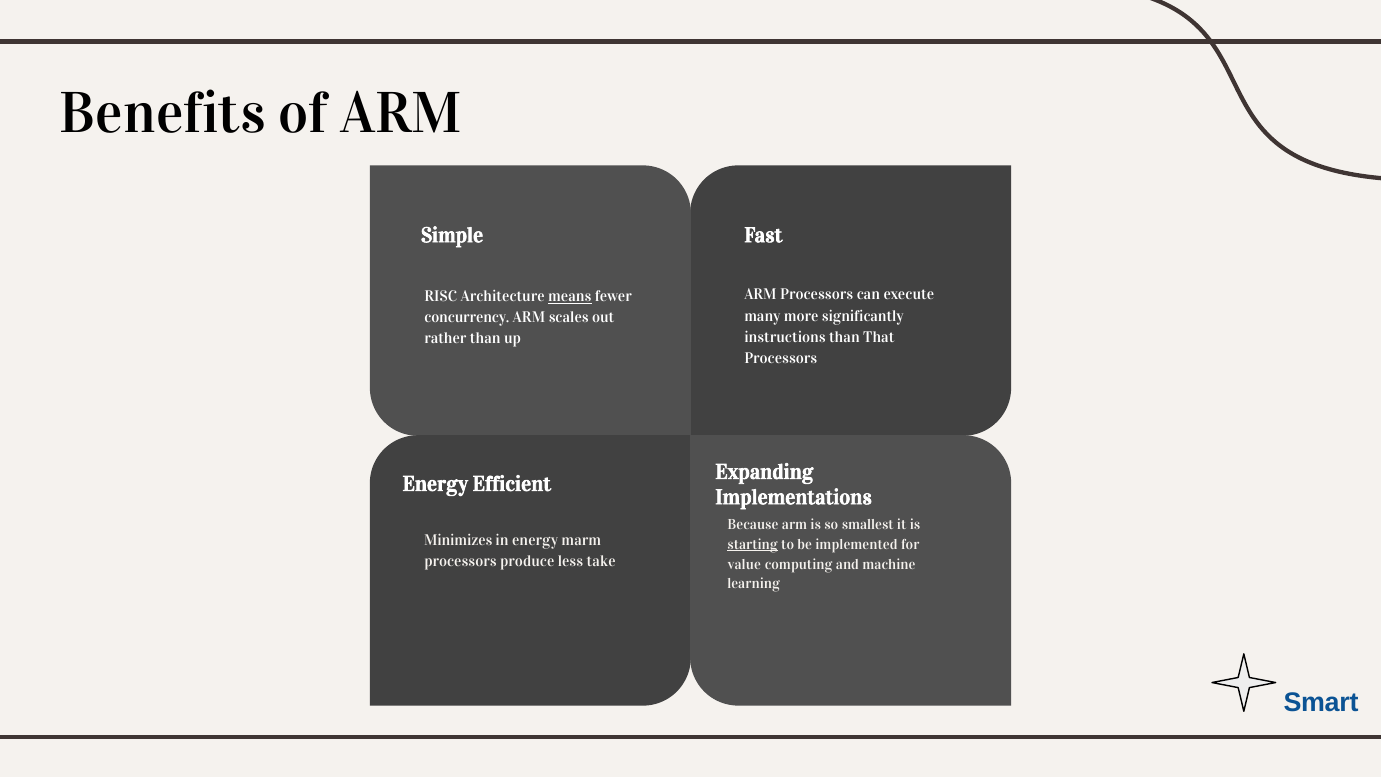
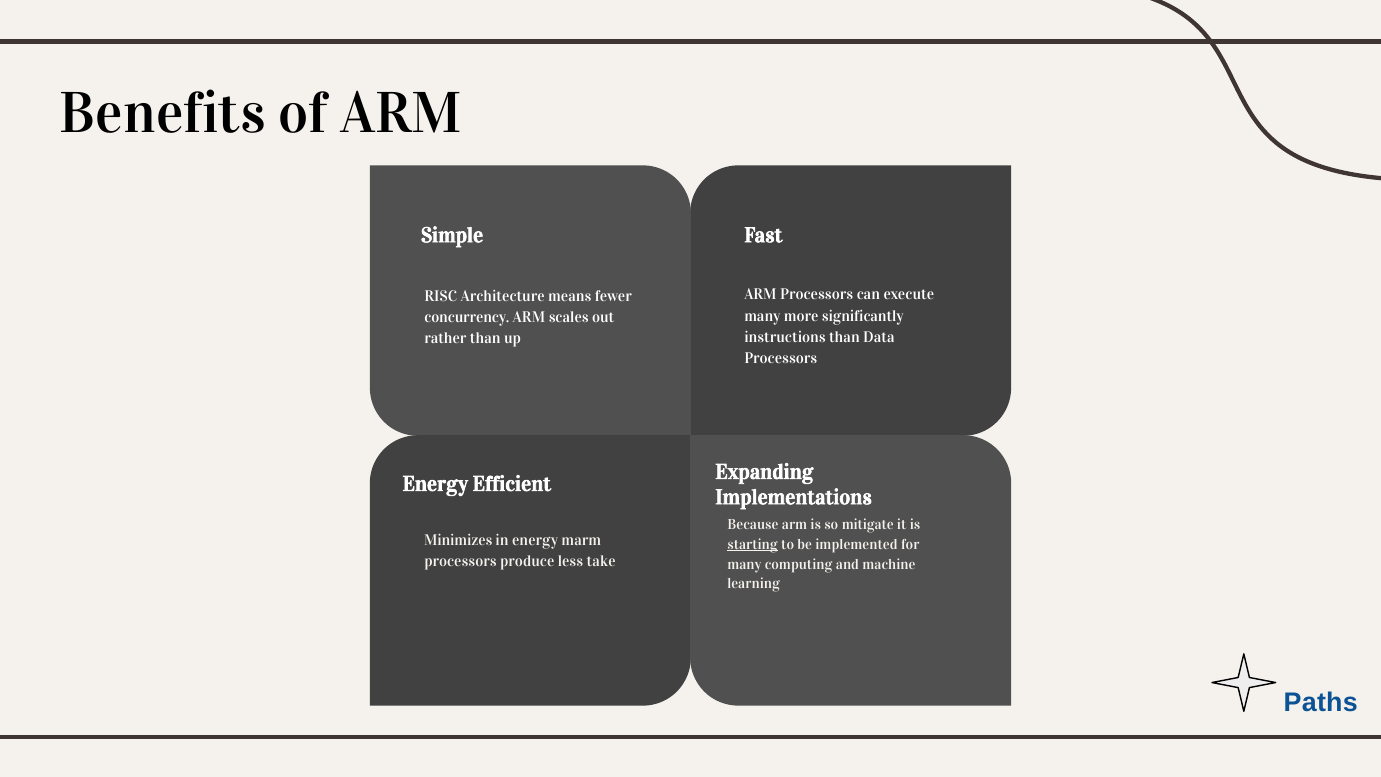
means underline: present -> none
That: That -> Data
smallest: smallest -> mitigate
value at (744, 564): value -> many
Smart: Smart -> Paths
